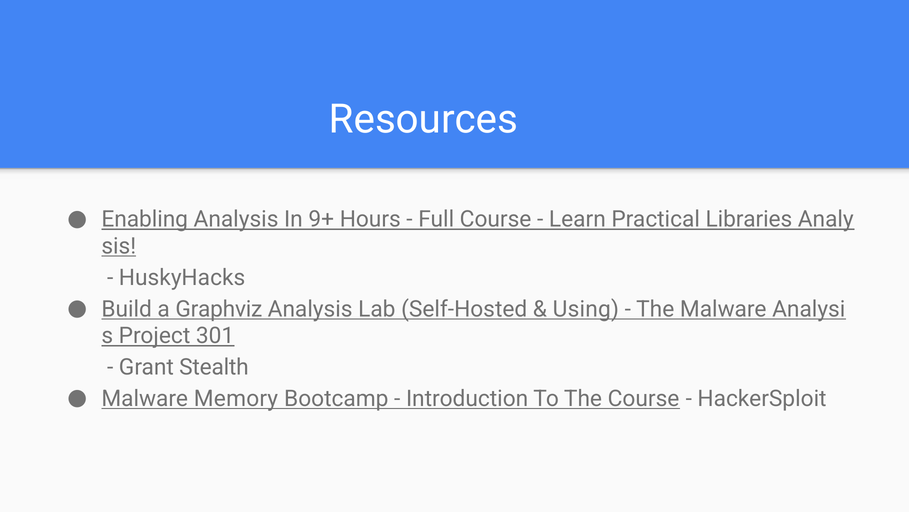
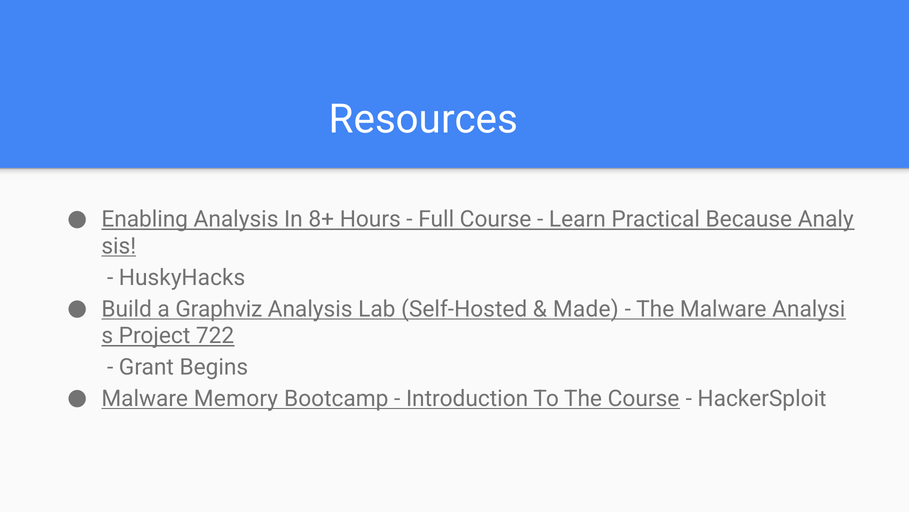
9+: 9+ -> 8+
Libraries: Libraries -> Because
Using: Using -> Made
301: 301 -> 722
Stealth: Stealth -> Begins
